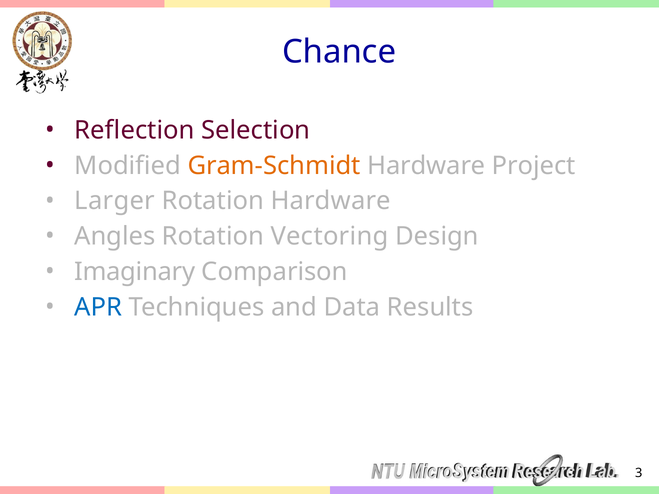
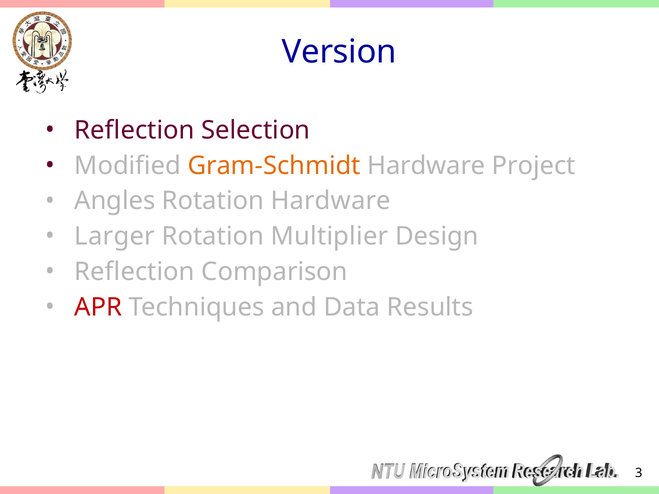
Chance: Chance -> Version
Larger: Larger -> Angles
Angles: Angles -> Larger
Vectoring: Vectoring -> Multiplier
Imaginary at (135, 272): Imaginary -> Reflection
APR colour: blue -> red
